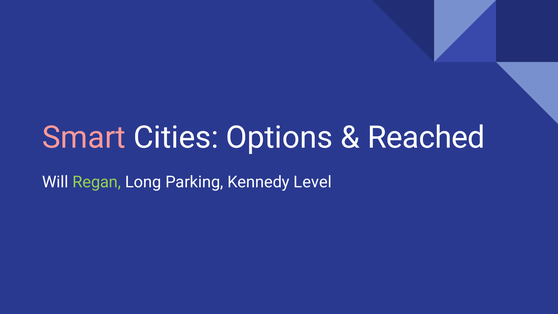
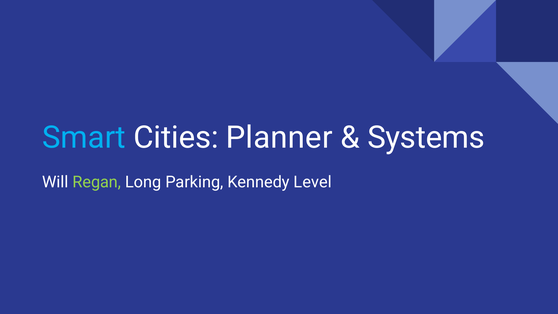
Smart colour: pink -> light blue
Options: Options -> Planner
Reached: Reached -> Systems
